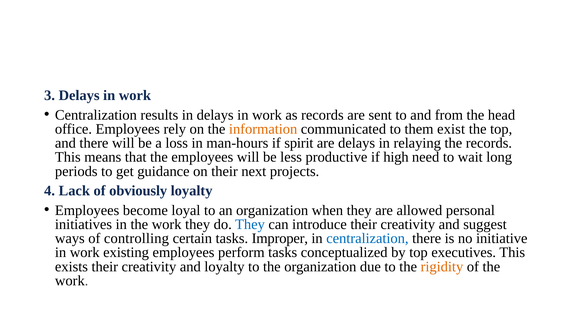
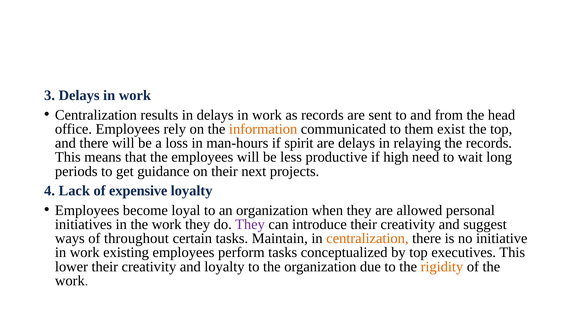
obviously: obviously -> expensive
They at (250, 224) colour: blue -> purple
controlling: controlling -> throughout
Improper: Improper -> Maintain
centralization at (367, 238) colour: blue -> orange
exists: exists -> lower
